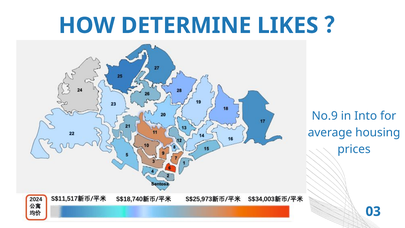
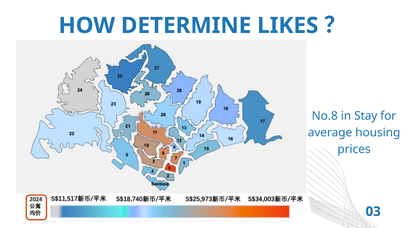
No.9: No.9 -> No.8
Into: Into -> Stay
